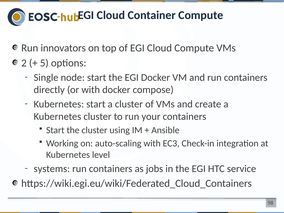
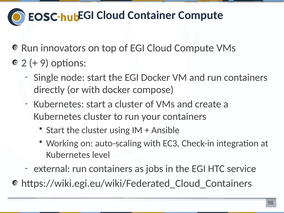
5: 5 -> 9
systems: systems -> external
